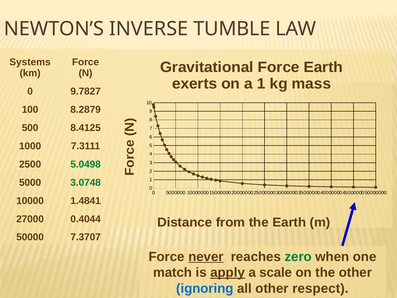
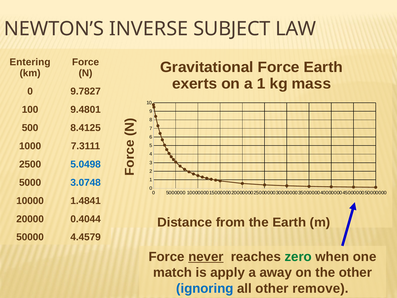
TUMBLE: TUMBLE -> SUBJECT
Systems: Systems -> Entering
8.2879: 8.2879 -> 9.4801
5.0498 colour: green -> blue
3.0748 colour: green -> blue
27000: 27000 -> 20000
7.3707: 7.3707 -> 4.4579
apply underline: present -> none
scale: scale -> away
respect: respect -> remove
